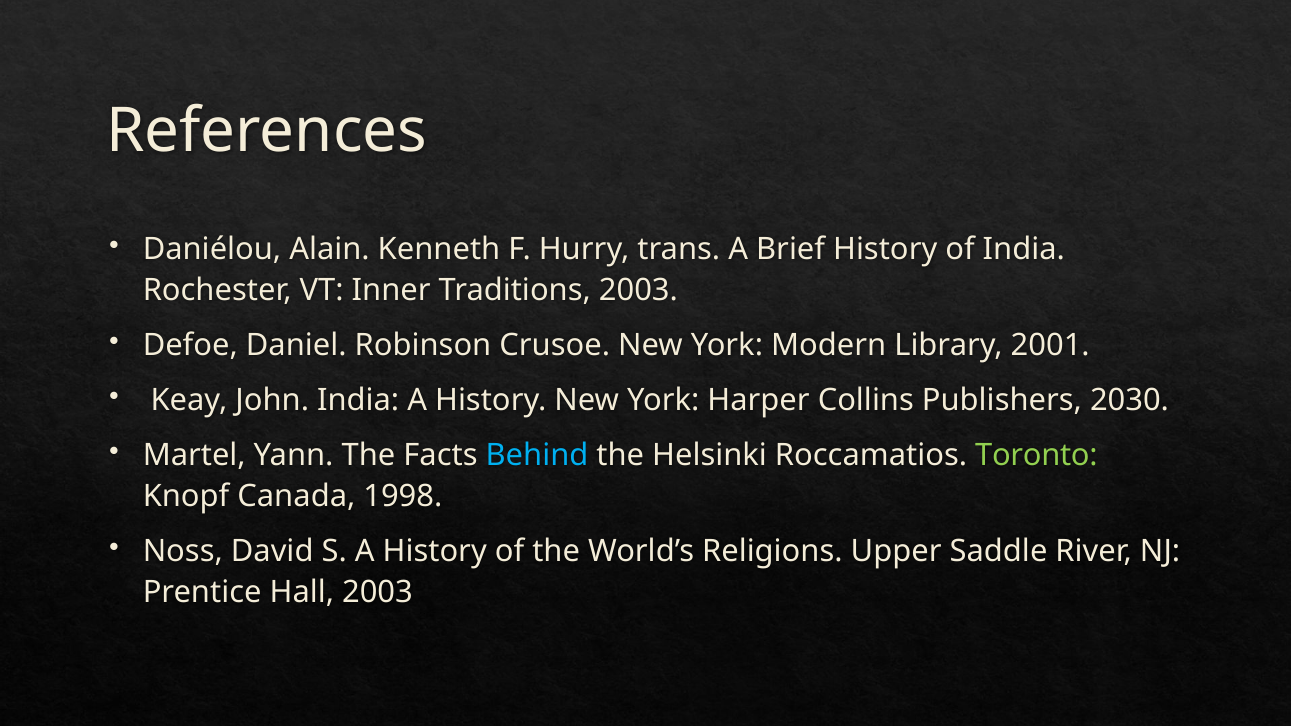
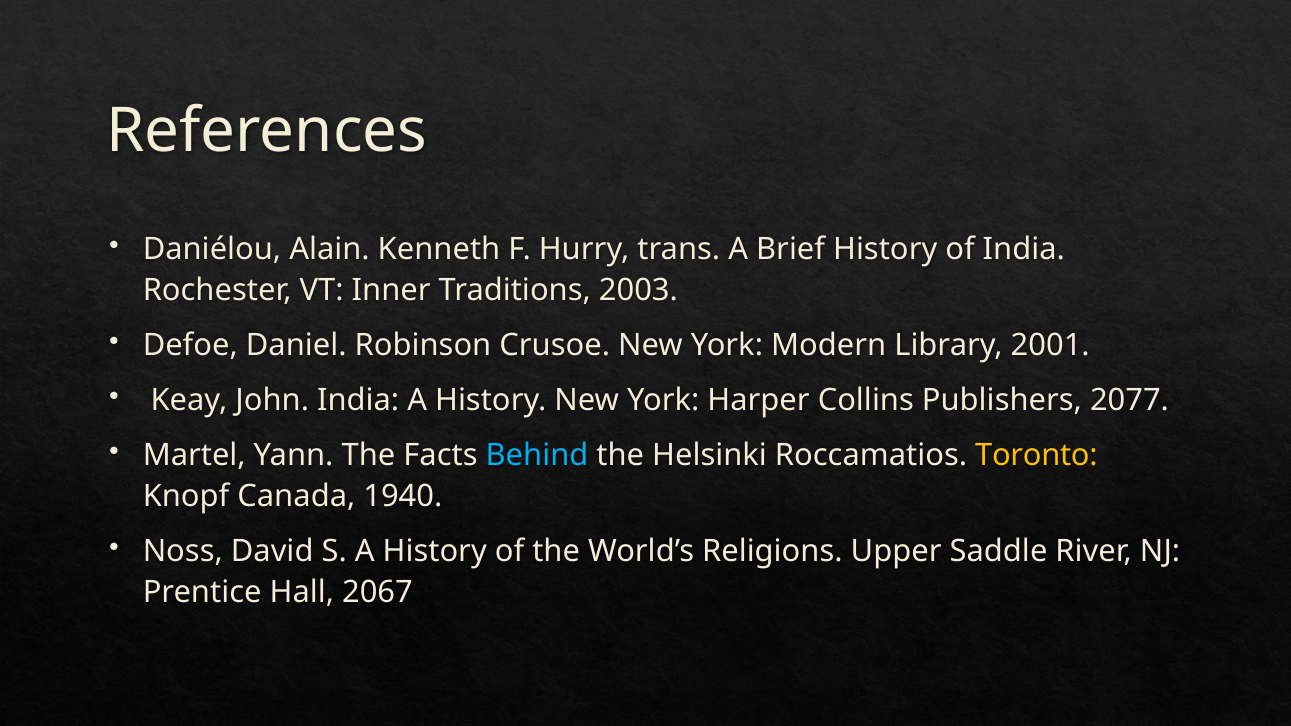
2030: 2030 -> 2077
Toronto colour: light green -> yellow
1998: 1998 -> 1940
Hall 2003: 2003 -> 2067
